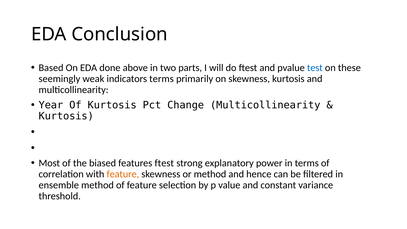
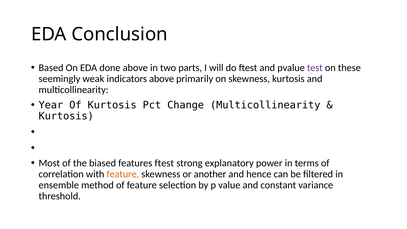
test colour: blue -> purple
indicators terms: terms -> above
or method: method -> another
